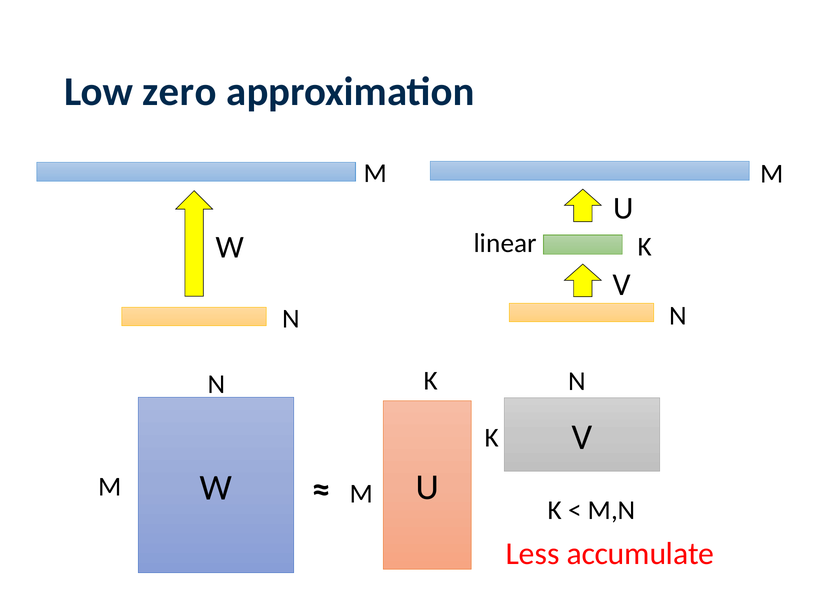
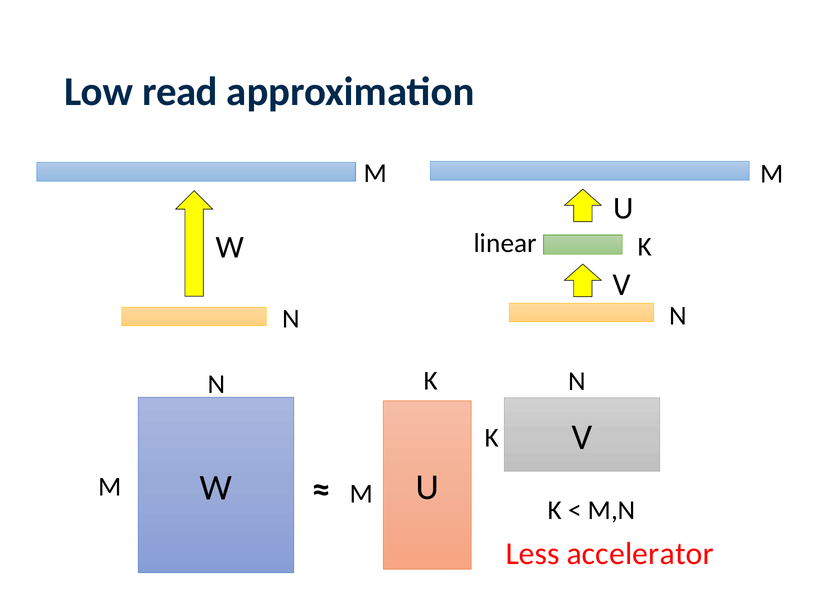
zero: zero -> read
accumulate: accumulate -> accelerator
